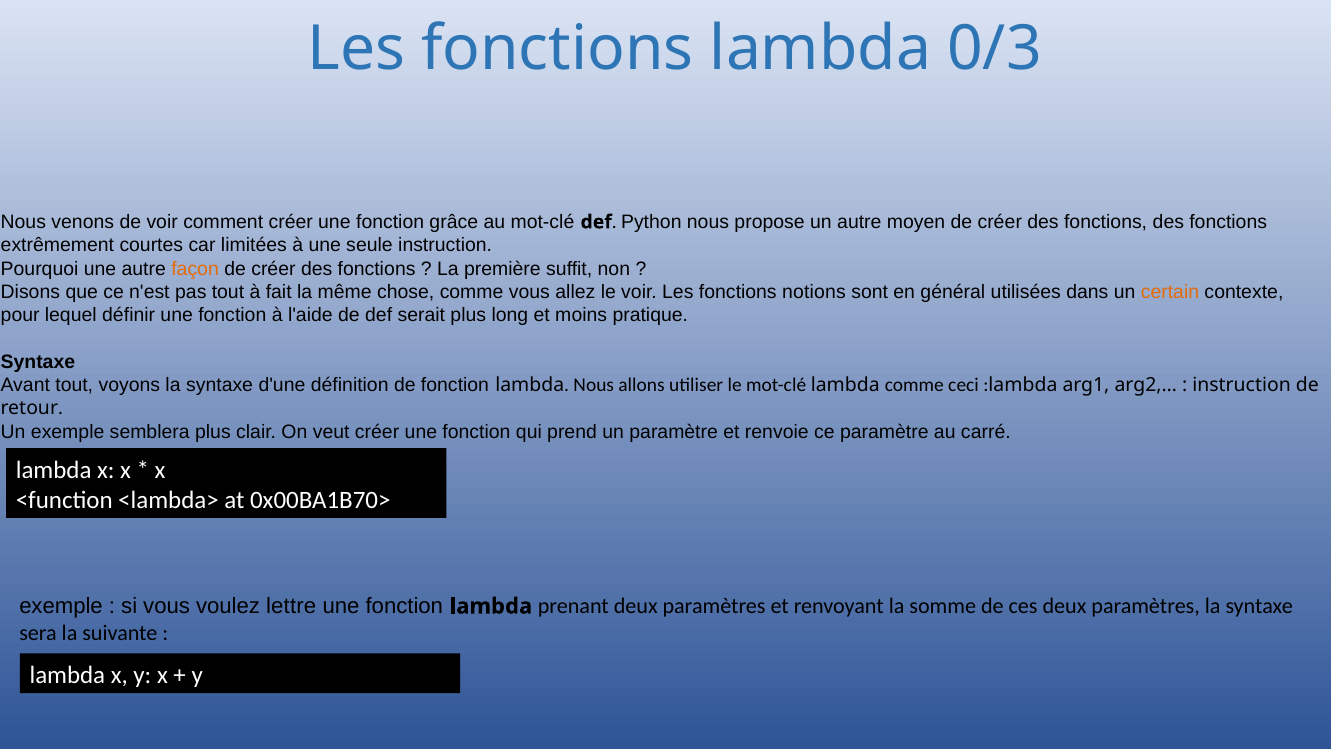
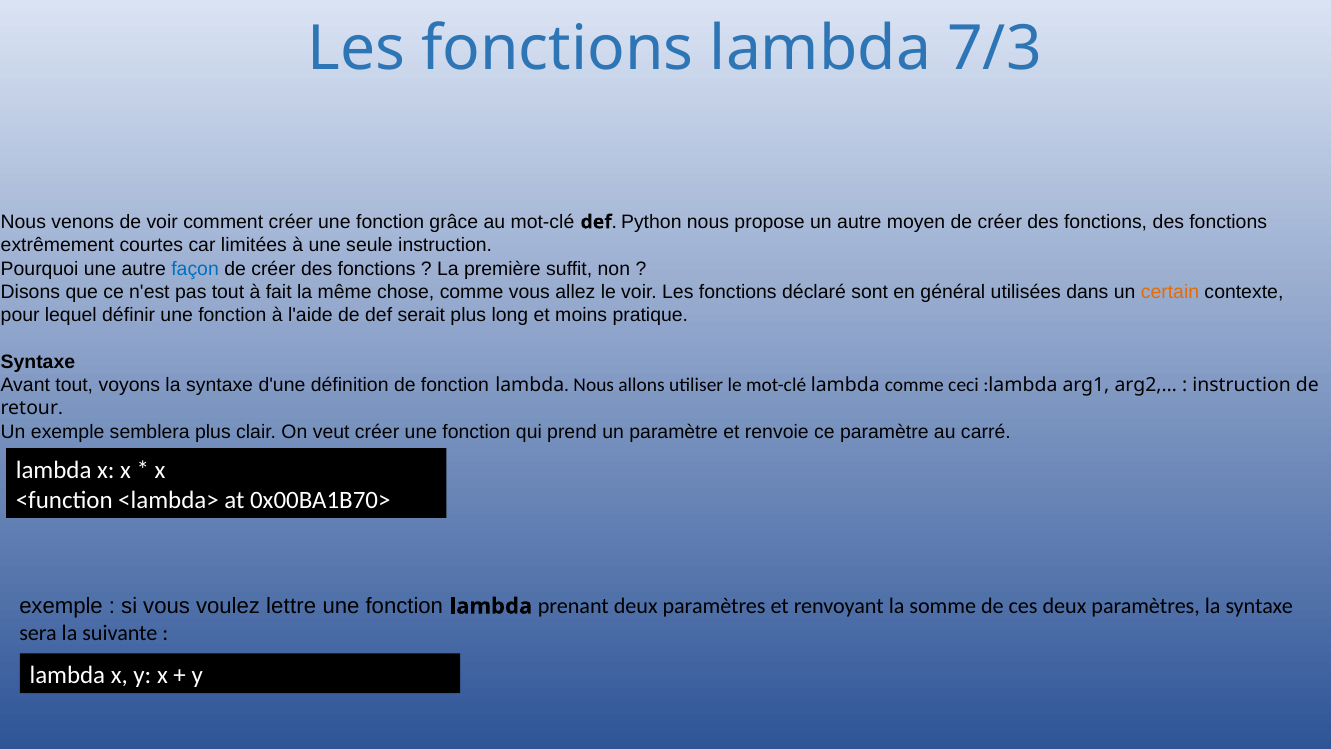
0/3: 0/3 -> 7/3
façon colour: orange -> blue
notions: notions -> déclaré
